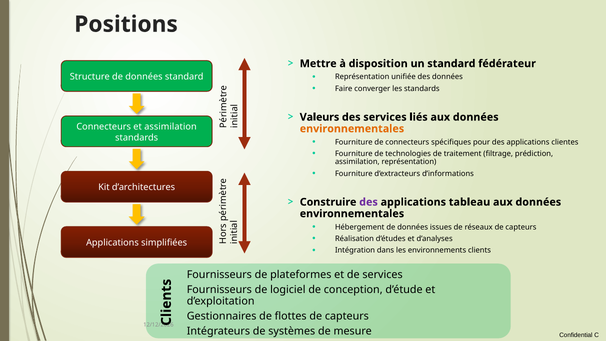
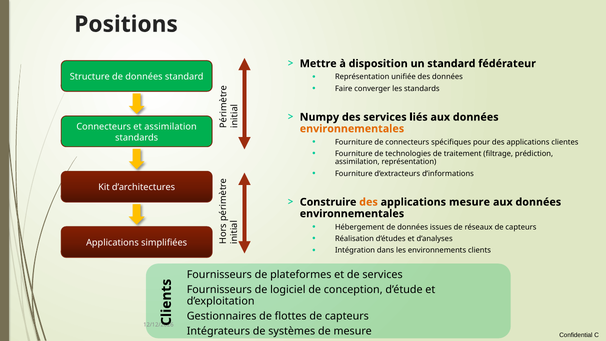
Valeurs: Valeurs -> Numpy
des at (369, 202) colour: purple -> orange
applications tableau: tableau -> mesure
